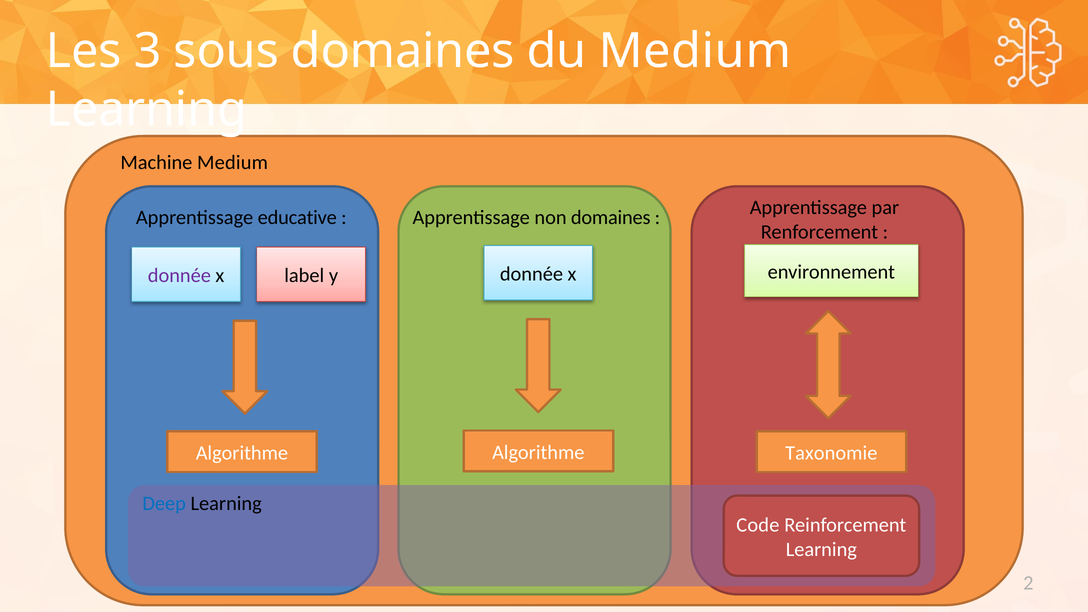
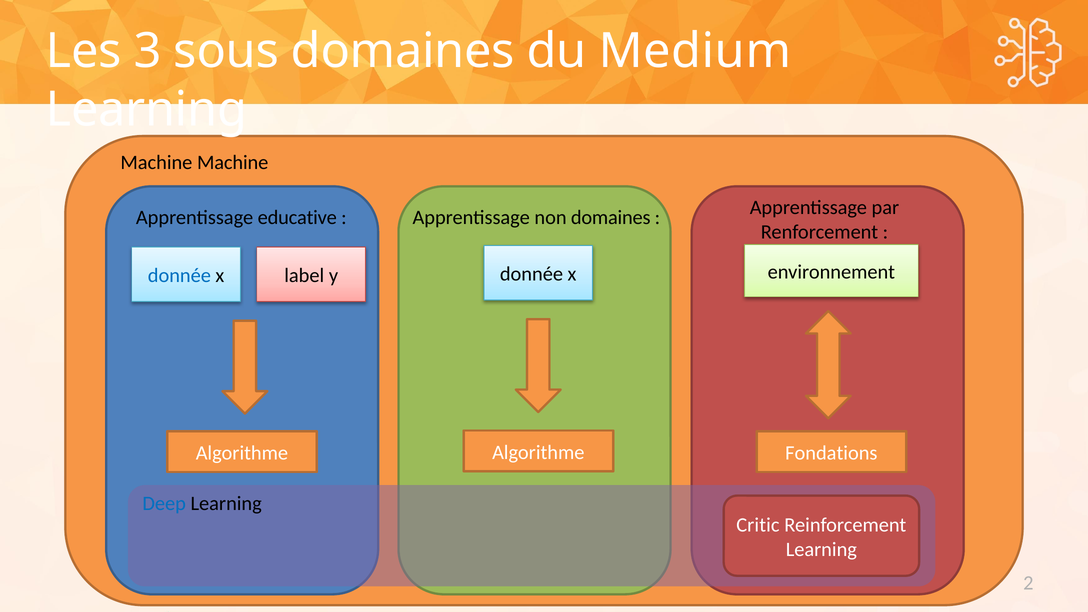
Machine Medium: Medium -> Machine
donnée at (179, 276) colour: purple -> blue
Taxonomie: Taxonomie -> Fondations
Code: Code -> Critic
